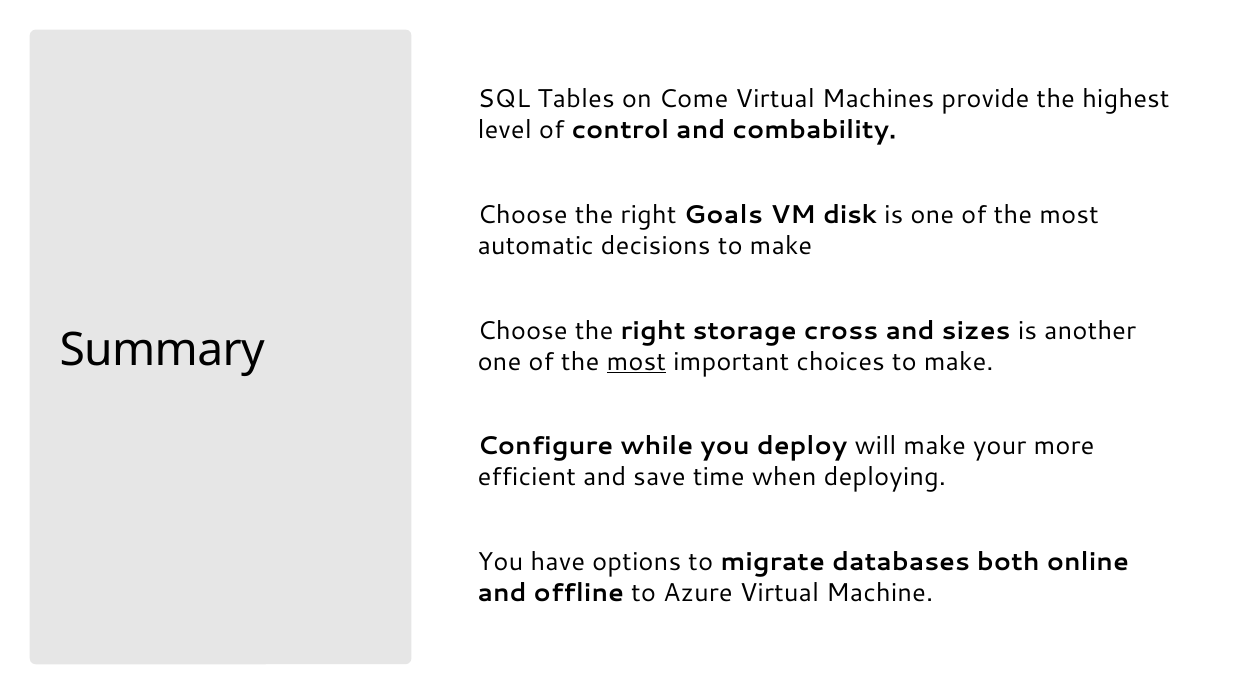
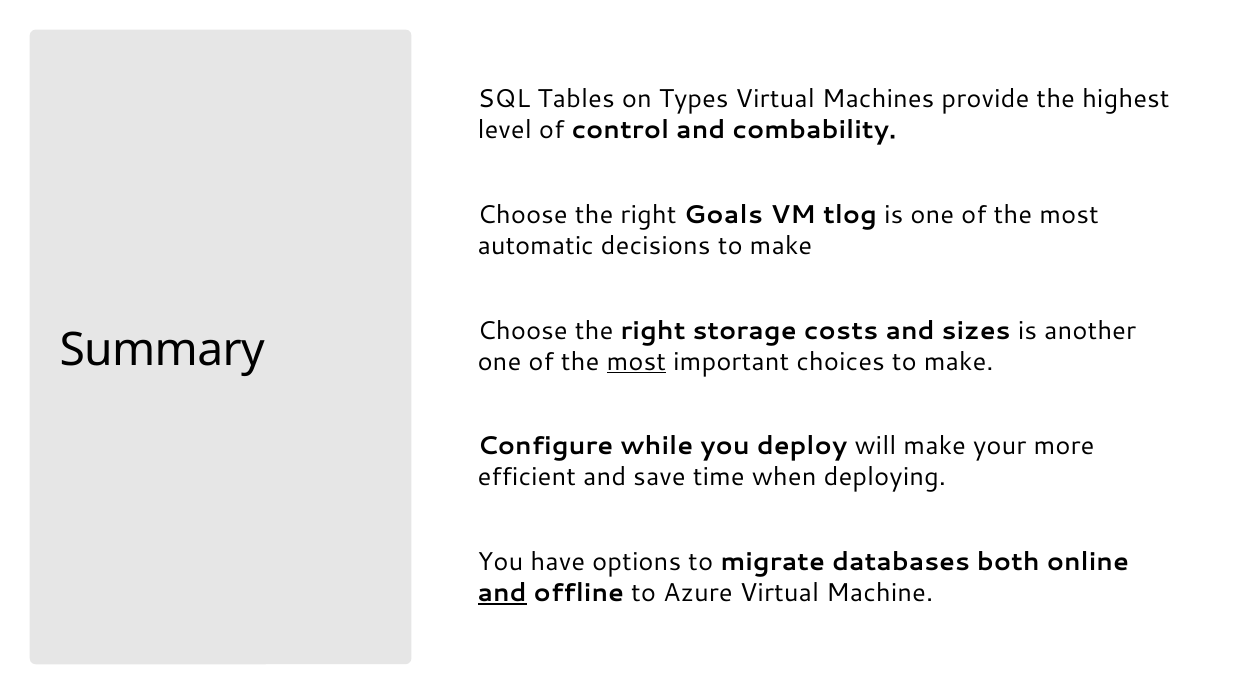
Come: Come -> Types
disk: disk -> tlog
cross: cross -> costs
and at (502, 593) underline: none -> present
